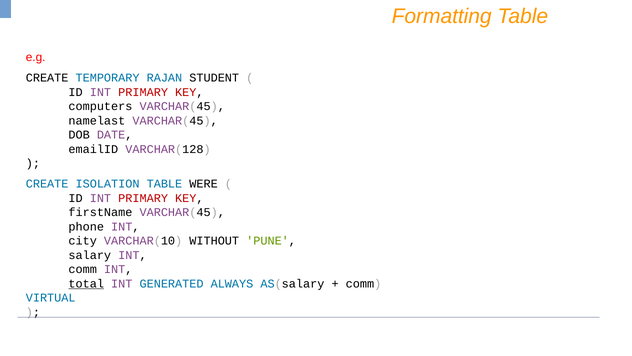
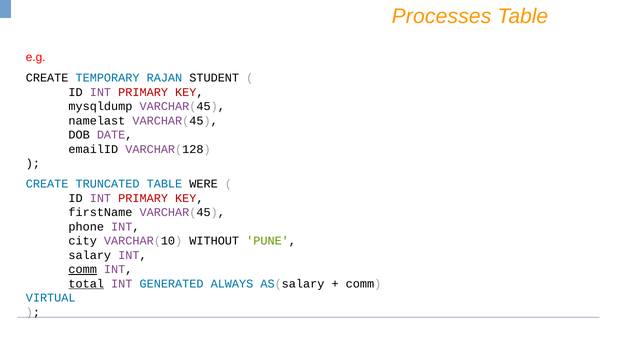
Formatting: Formatting -> Processes
computers: computers -> mysqldump
ISOLATION: ISOLATION -> TRUNCATED
comm at (83, 269) underline: none -> present
